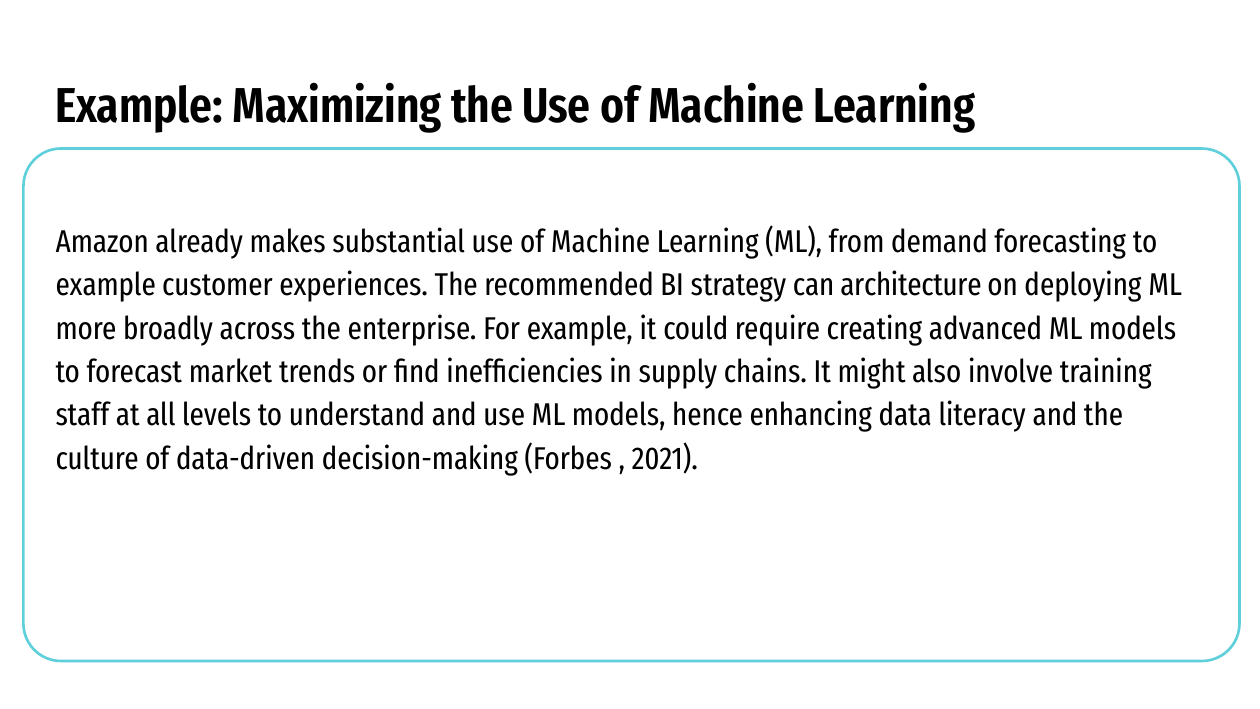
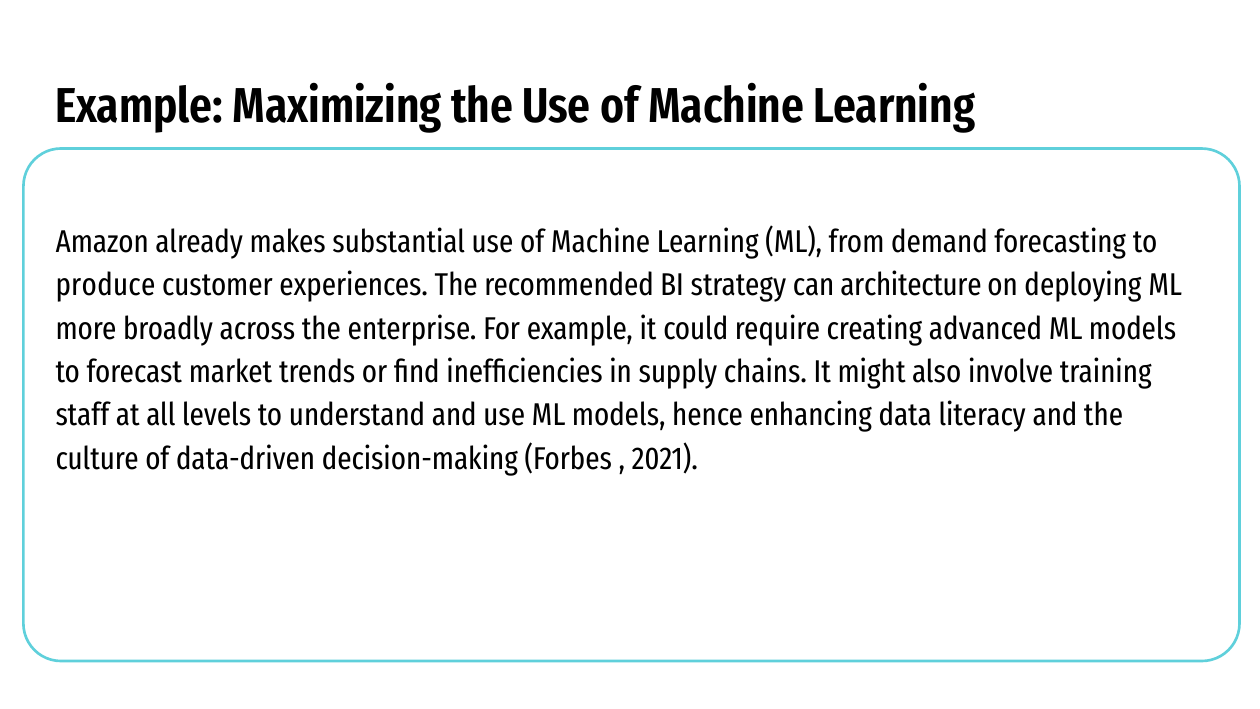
example at (106, 285): example -> produce
